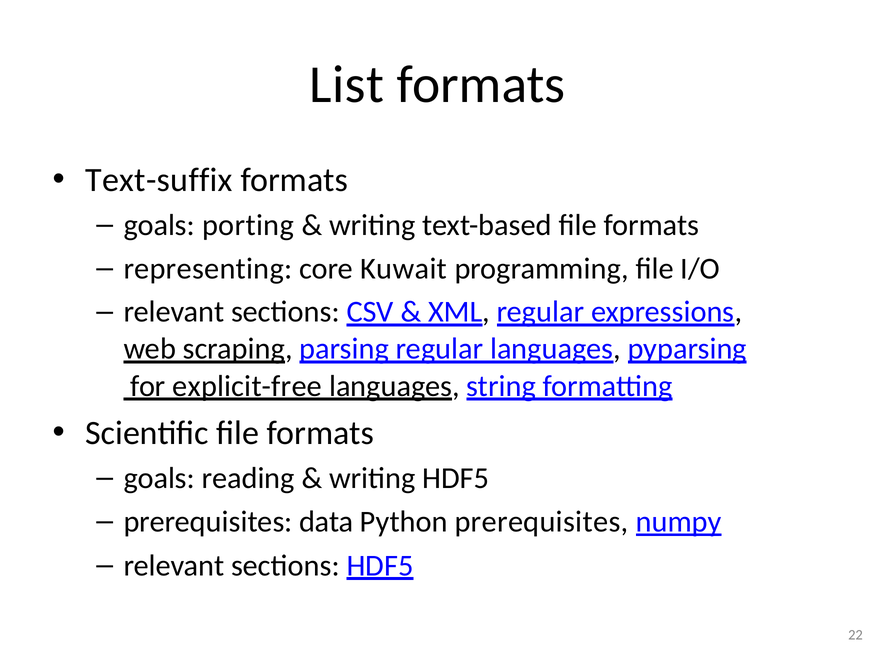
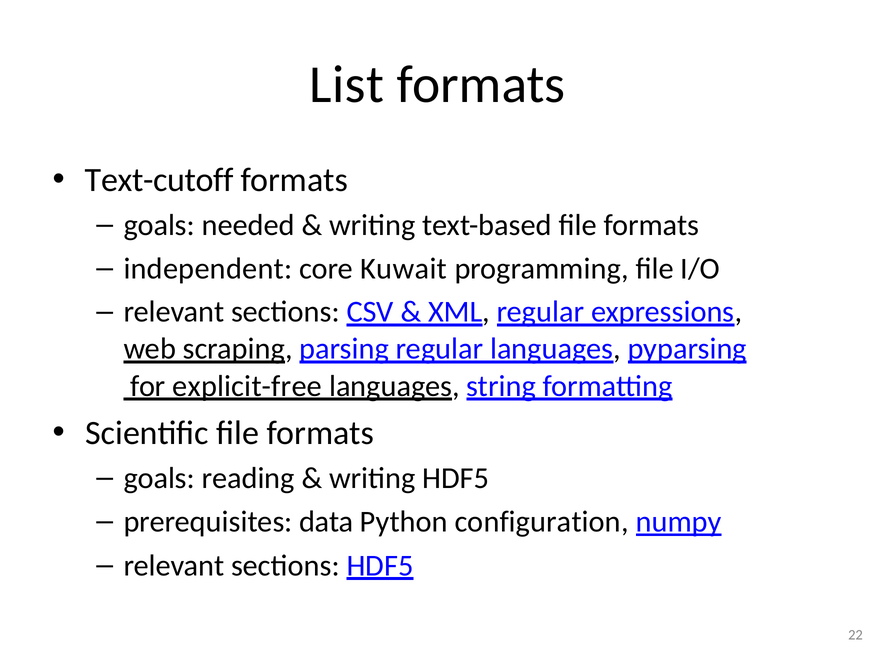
Text-suffix: Text-suffix -> Text-cutoff
porting: porting -> needed
representing: representing -> independent
Python prerequisites: prerequisites -> configuration
